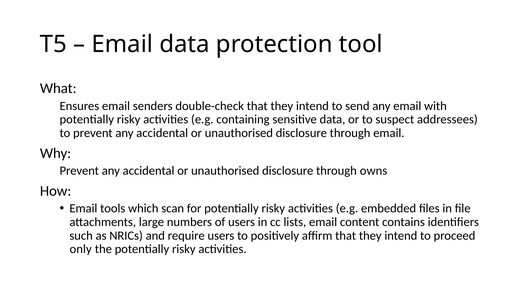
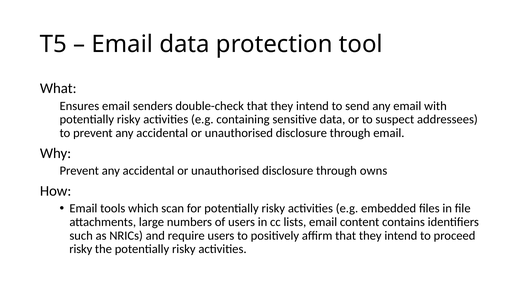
only at (81, 249): only -> risky
